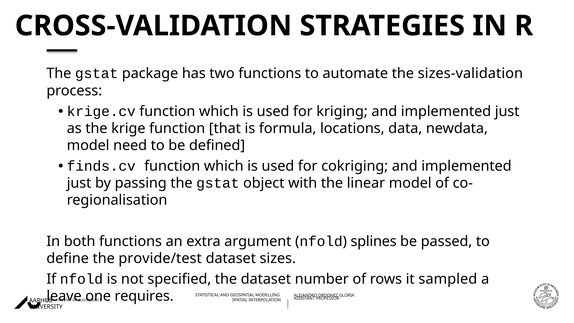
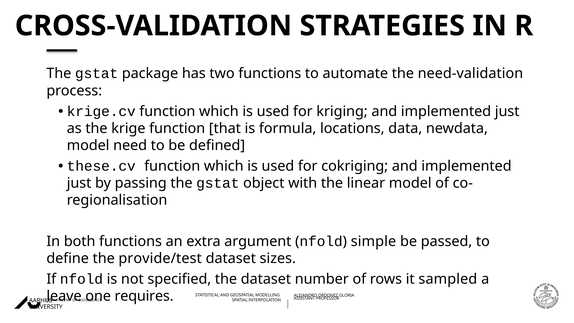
sizes-validation: sizes-validation -> need-validation
finds.cv: finds.cv -> these.cv
splines: splines -> simple
